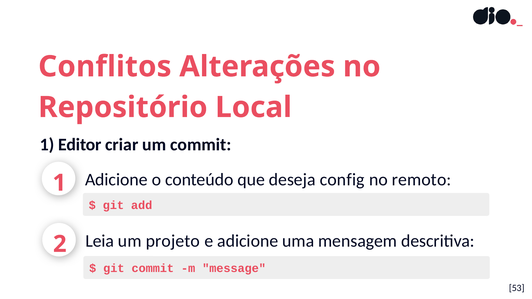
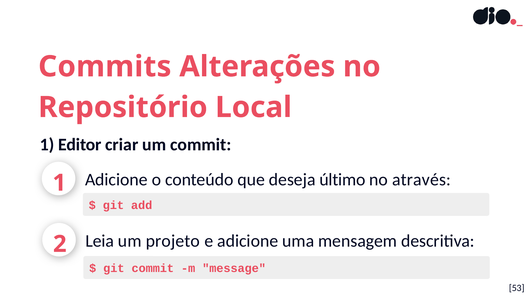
Conflitos: Conflitos -> Commits
config: config -> último
remoto: remoto -> através
